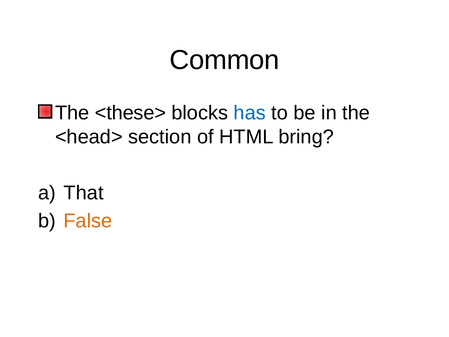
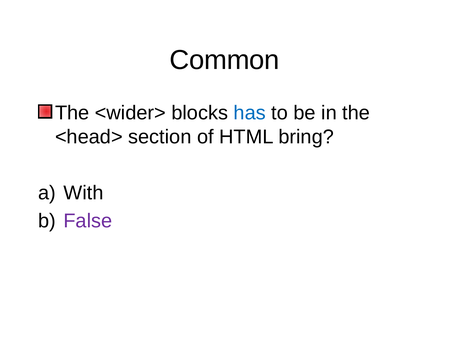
<these>: <these> -> <wider>
That: That -> With
False colour: orange -> purple
